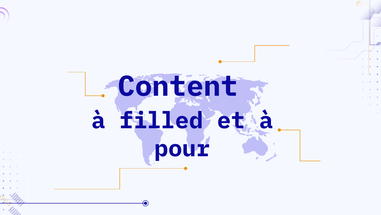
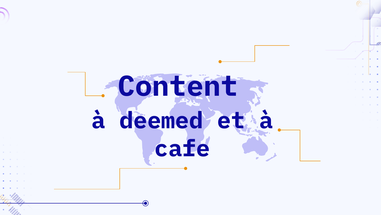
filled: filled -> deemed
pour: pour -> cafe
